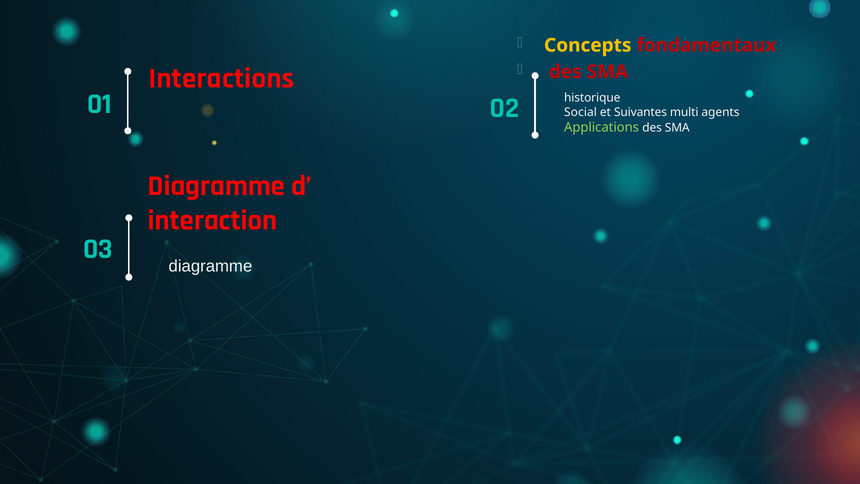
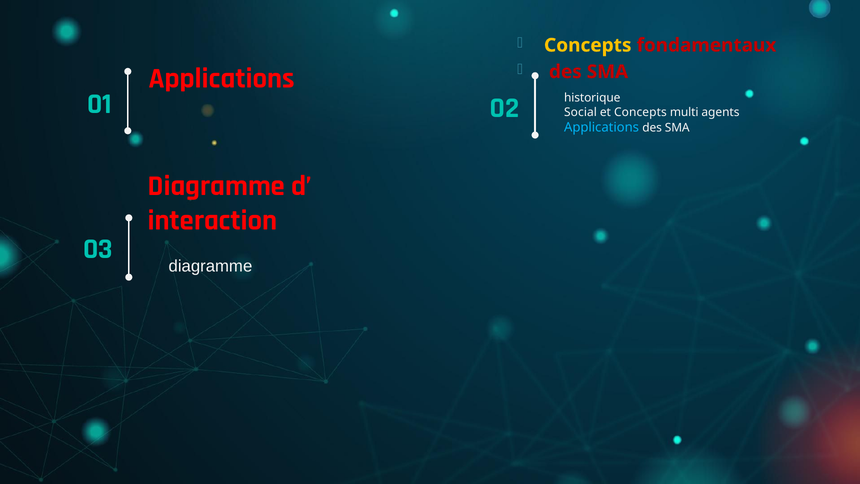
Interactions at (222, 78): Interactions -> Applications
et Suivantes: Suivantes -> Concepts
Applications at (602, 127) colour: light green -> light blue
